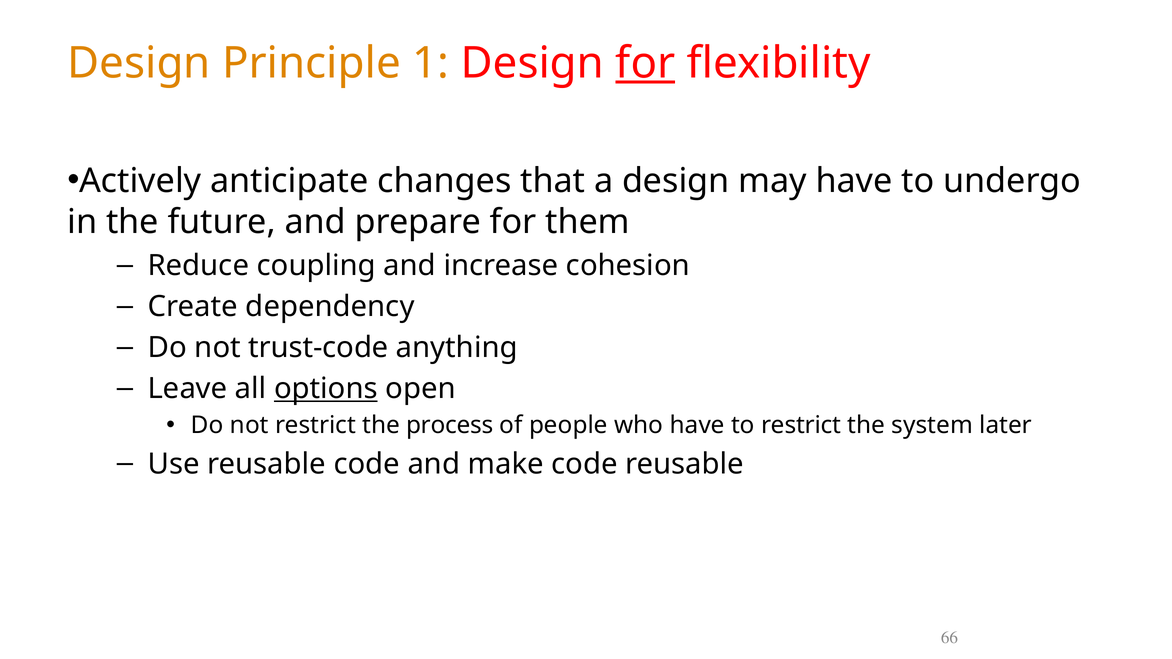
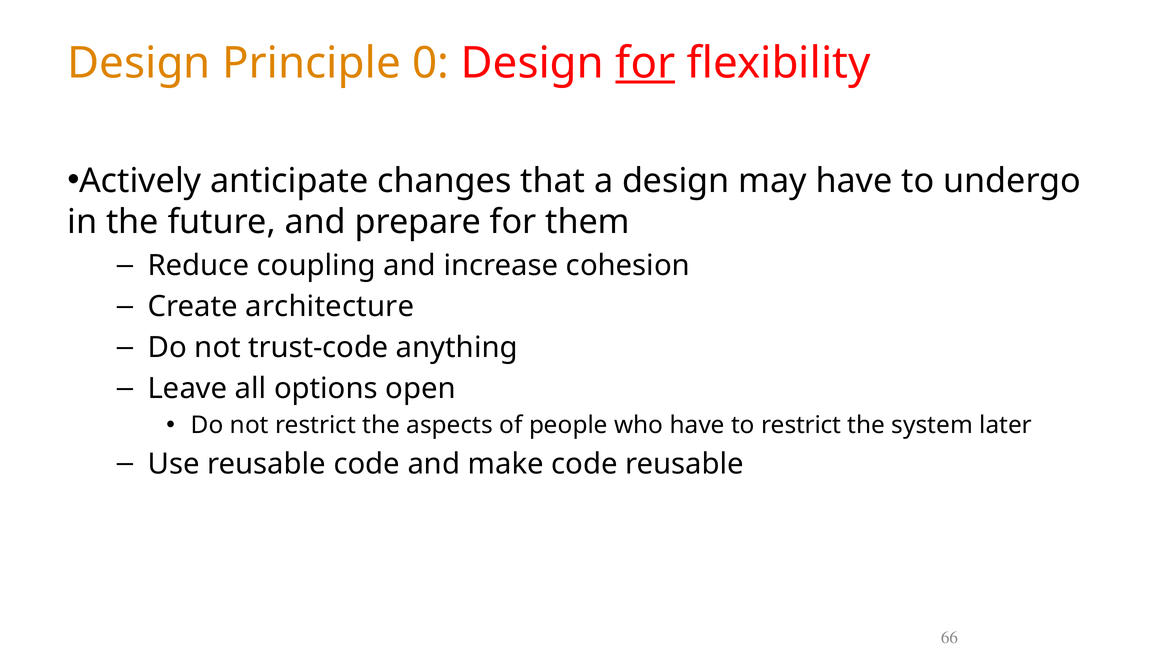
1: 1 -> 0
dependency: dependency -> architecture
options underline: present -> none
process: process -> aspects
